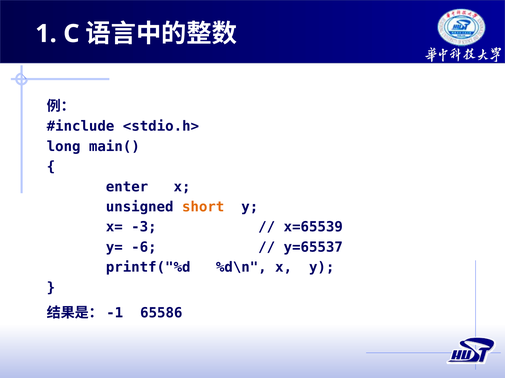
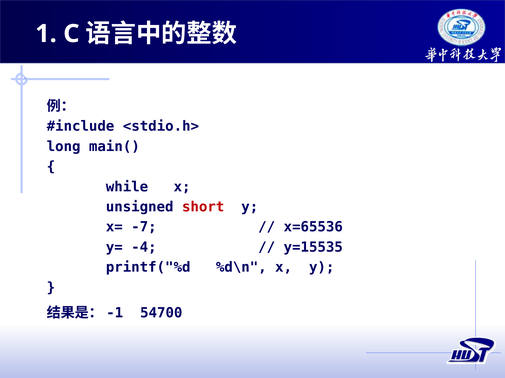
enter: enter -> while
short colour: orange -> red
-3: -3 -> -7
x=65539: x=65539 -> x=65536
-6: -6 -> -4
y=65537: y=65537 -> y=15535
65586: 65586 -> 54700
